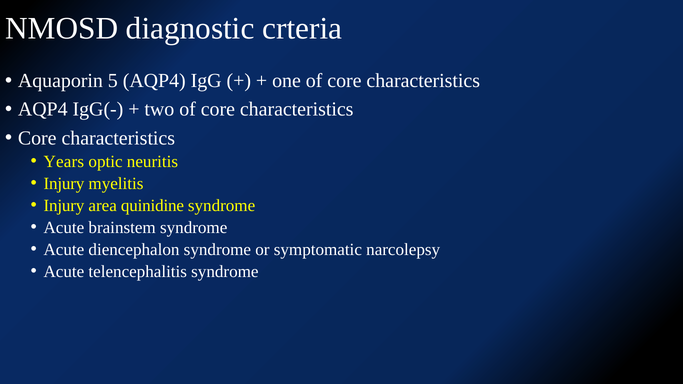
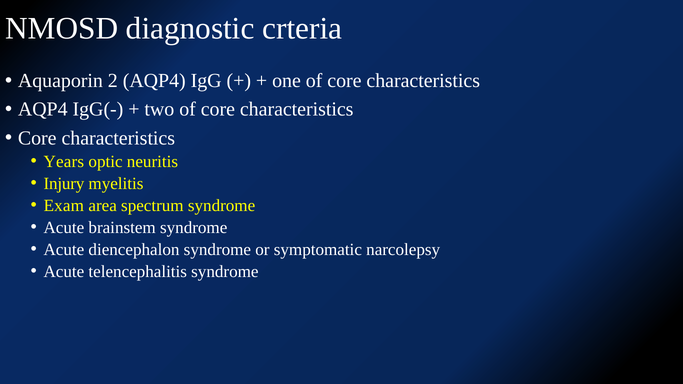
5: 5 -> 2
Injury at (64, 206): Injury -> Exam
quinidine: quinidine -> spectrum
